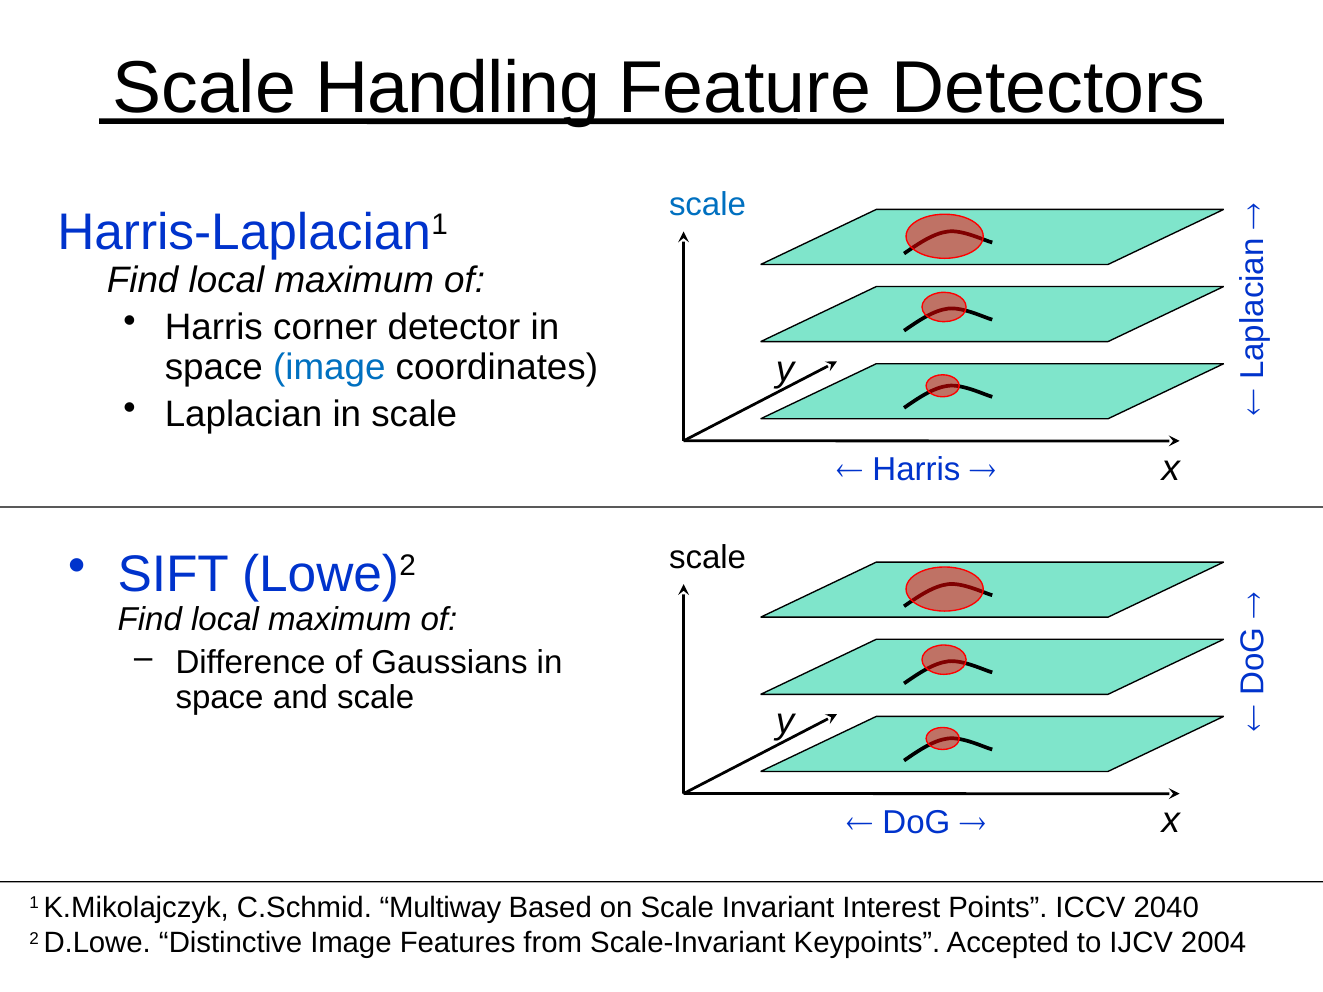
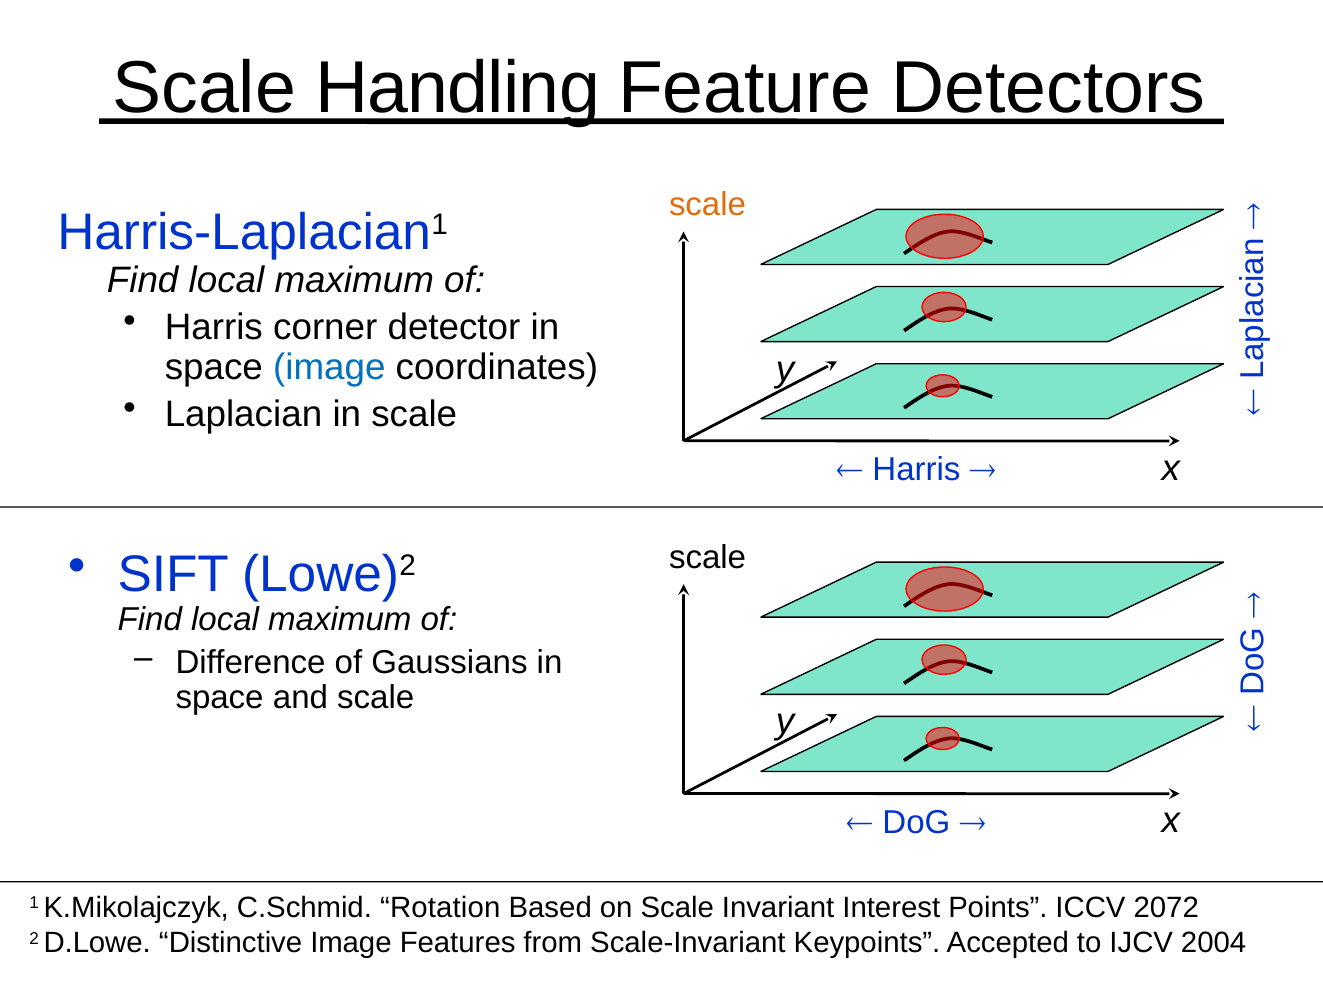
scale at (708, 205) colour: blue -> orange
Multiway: Multiway -> Rotation
2040: 2040 -> 2072
